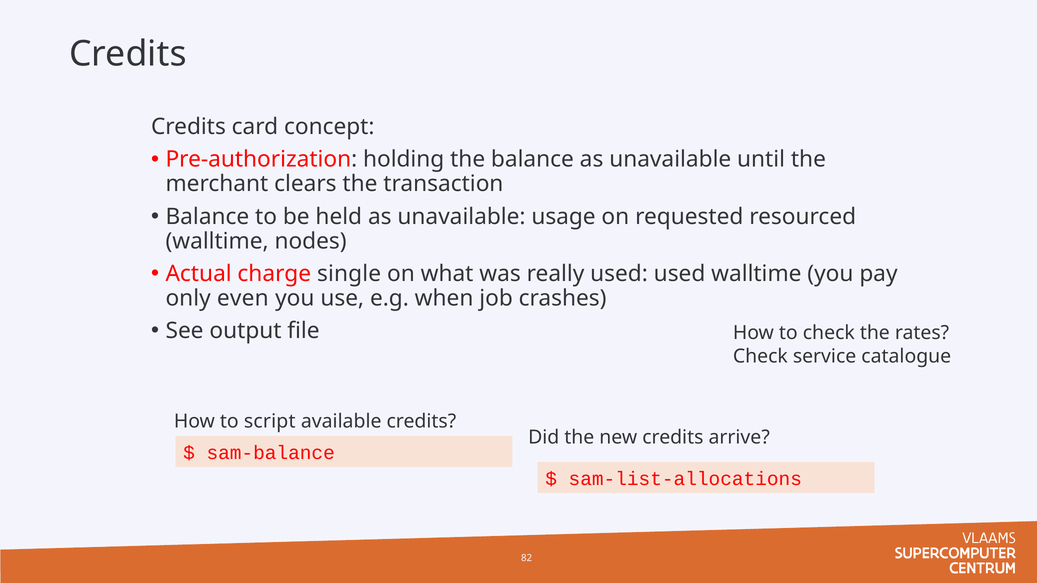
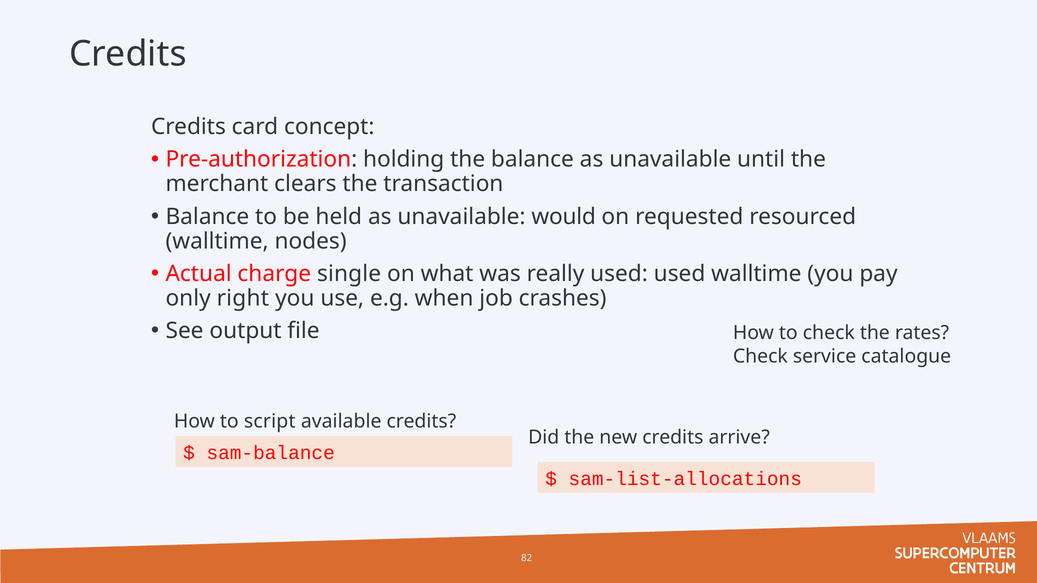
usage: usage -> would
even: even -> right
